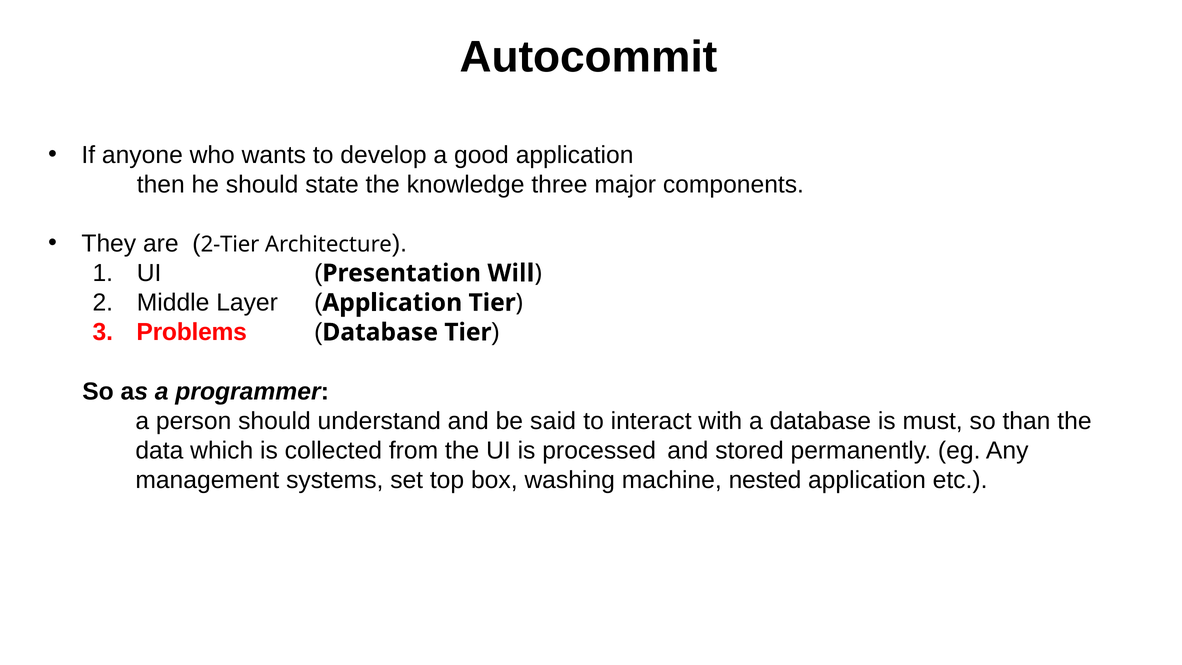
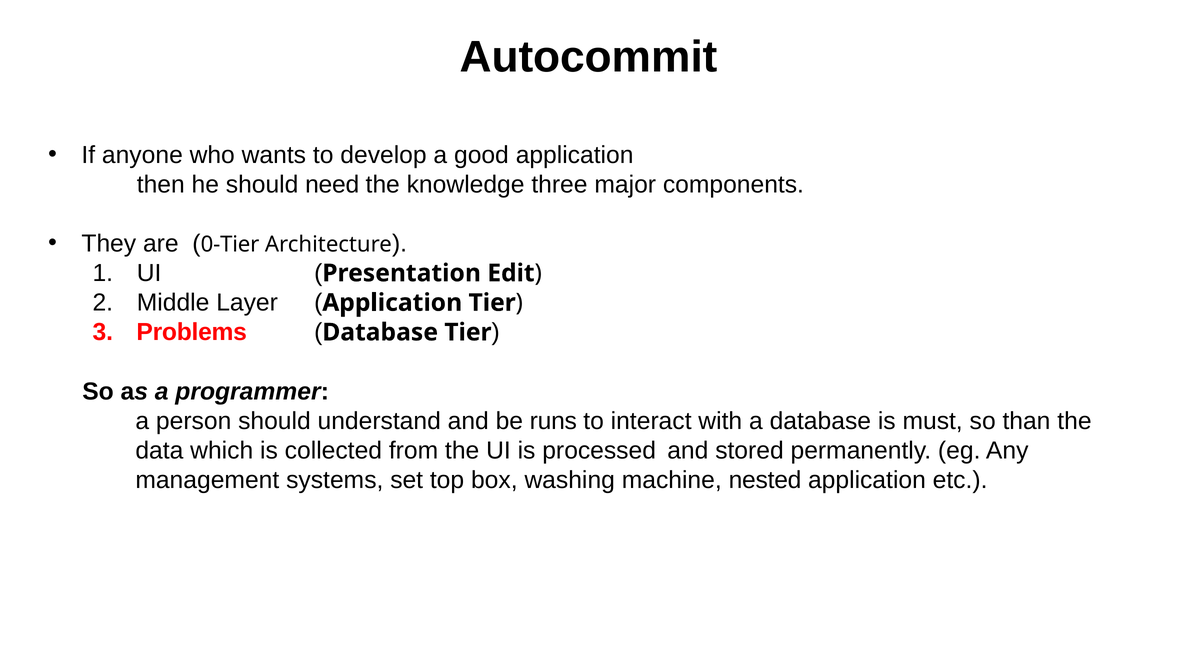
state: state -> need
2-Tier: 2-Tier -> 0-Tier
Will: Will -> Edit
said: said -> runs
